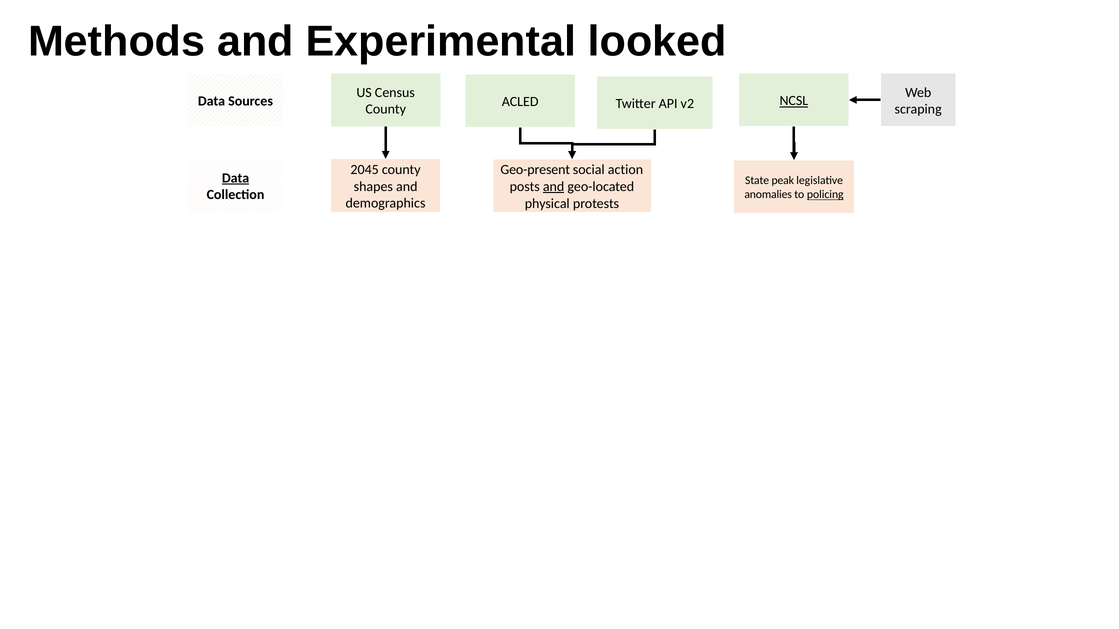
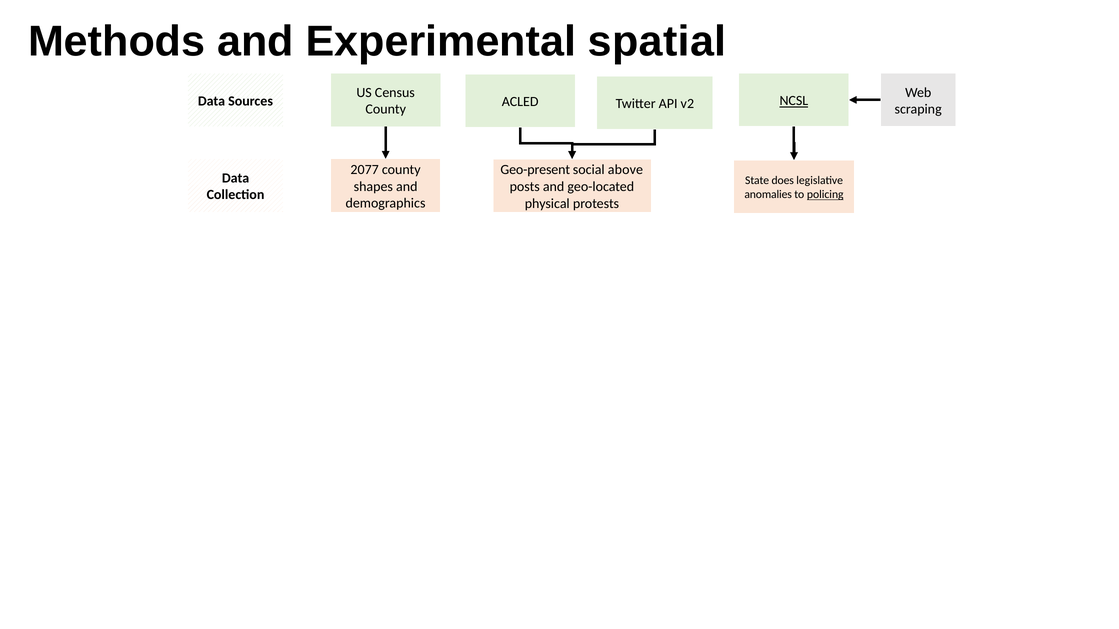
looked: looked -> spatial
2045: 2045 -> 2077
action: action -> above
Data at (236, 178) underline: present -> none
peak: peak -> does
and at (554, 187) underline: present -> none
